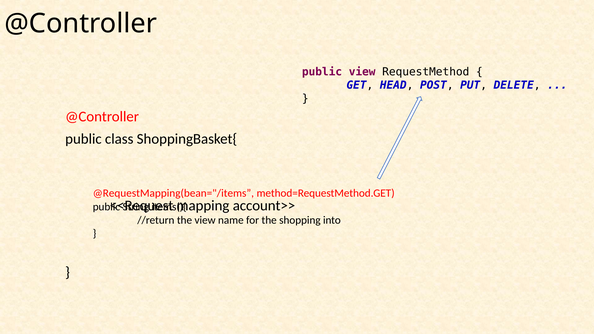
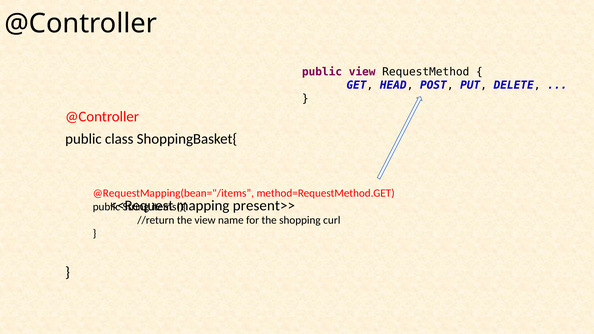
account>>: account>> -> present>>
into: into -> curl
